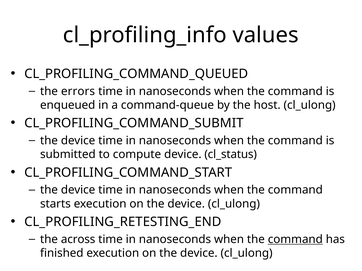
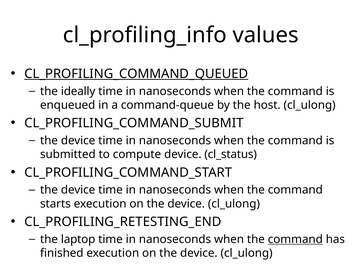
CL_PROFILING_COMMAND_QUEUED underline: none -> present
errors: errors -> ideally
across: across -> laptop
